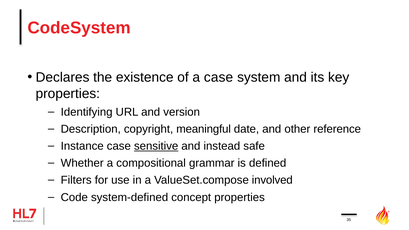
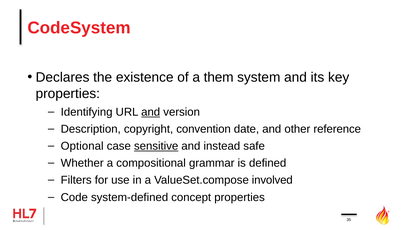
a case: case -> them
and at (151, 112) underline: none -> present
meaningful: meaningful -> convention
Instance: Instance -> Optional
